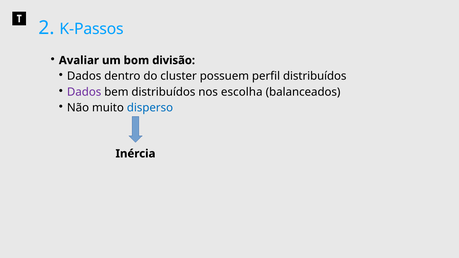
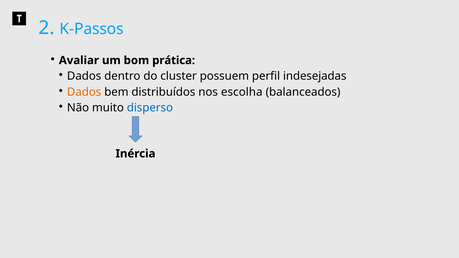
divisão: divisão -> prática
perfil distribuídos: distribuídos -> indesejadas
Dados at (84, 92) colour: purple -> orange
